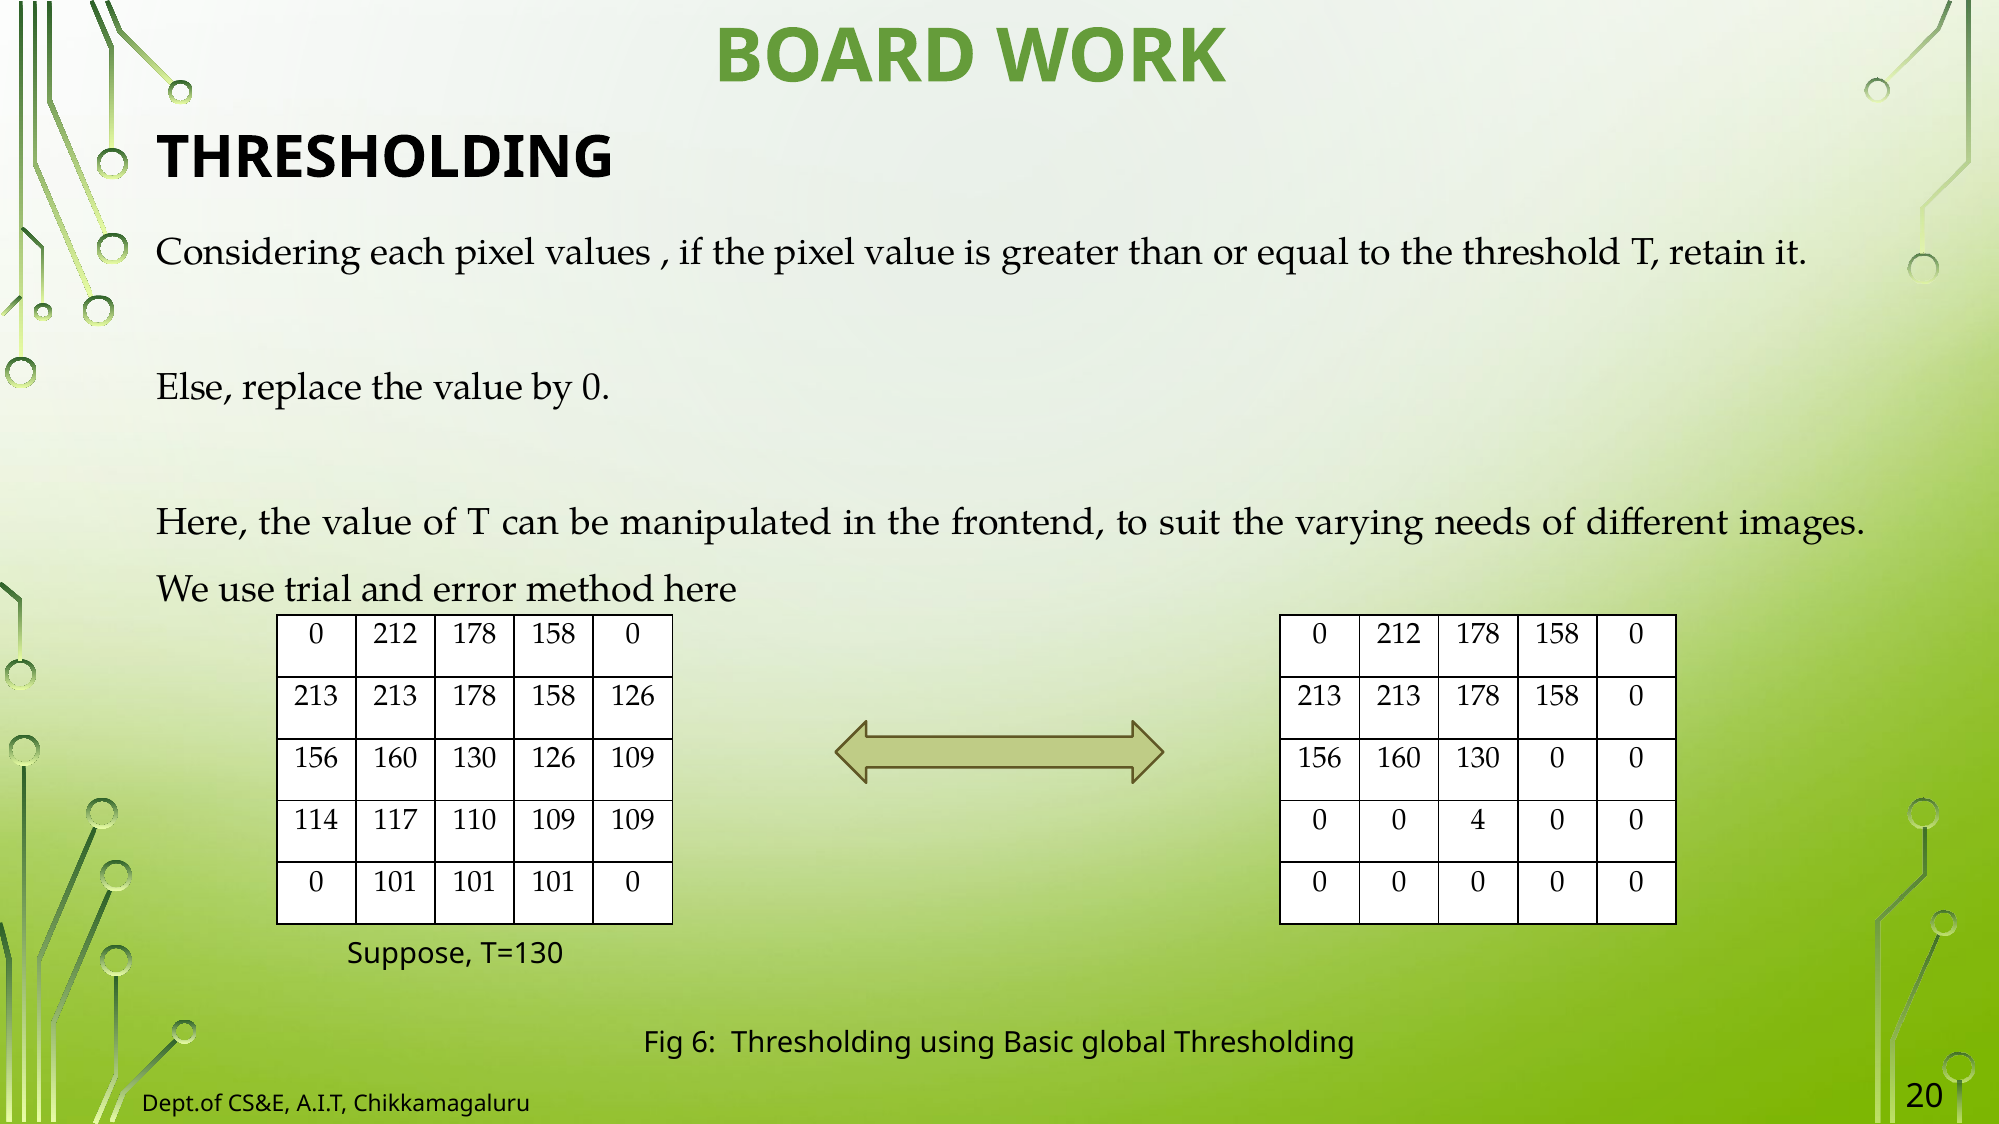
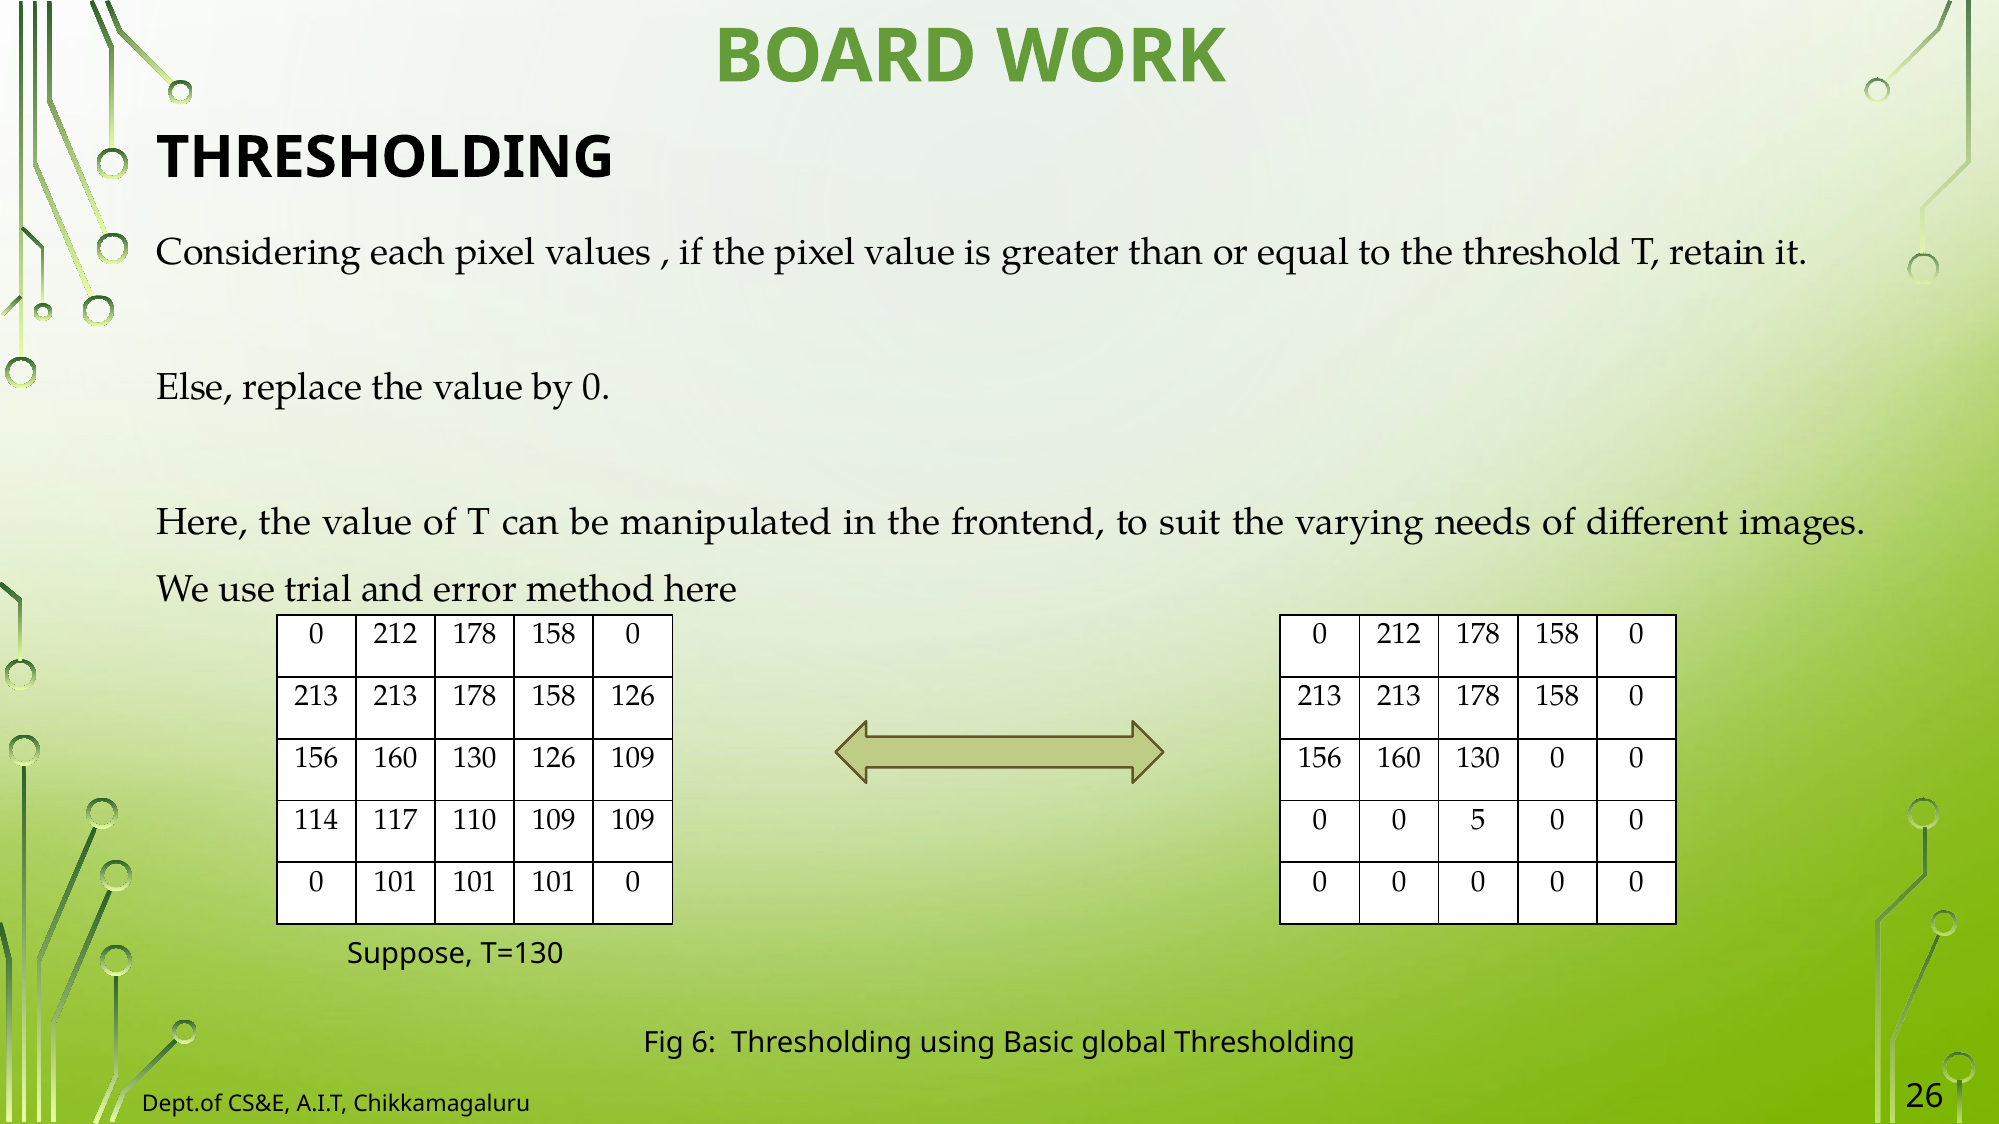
4: 4 -> 5
20: 20 -> 26
